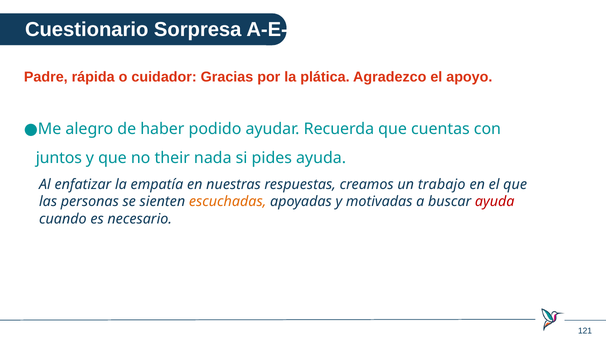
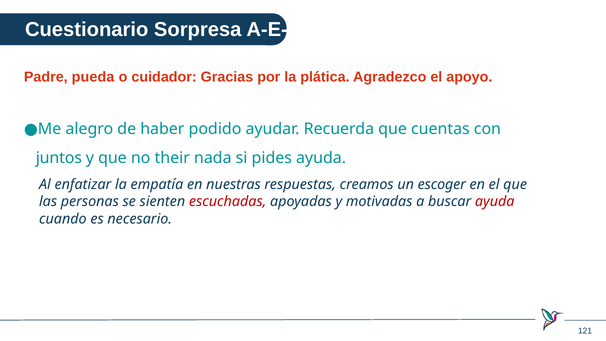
rápida: rápida -> pueda
trabajo: trabajo -> escoger
escuchadas colour: orange -> red
